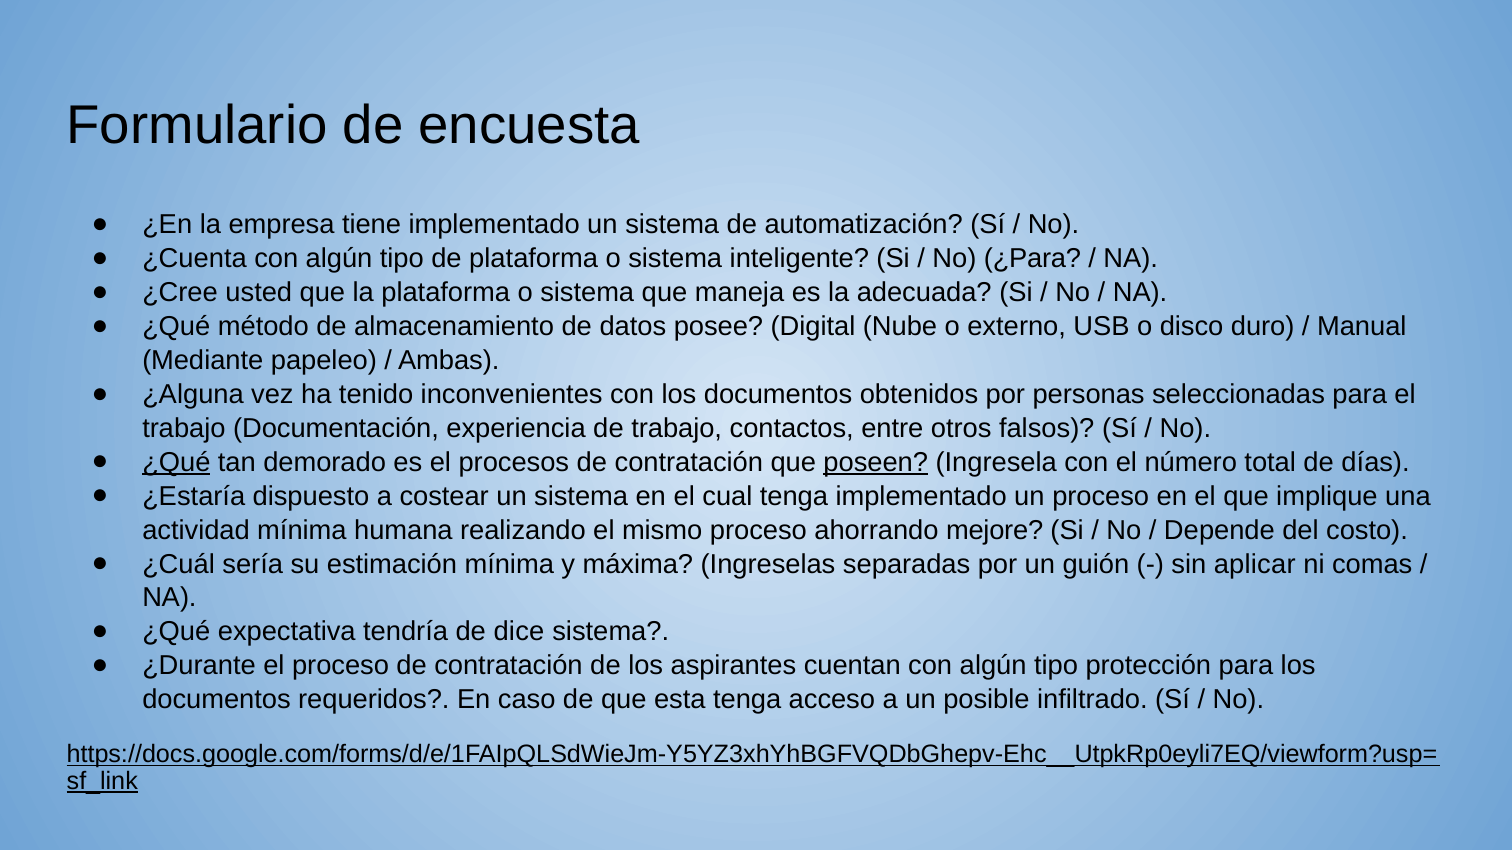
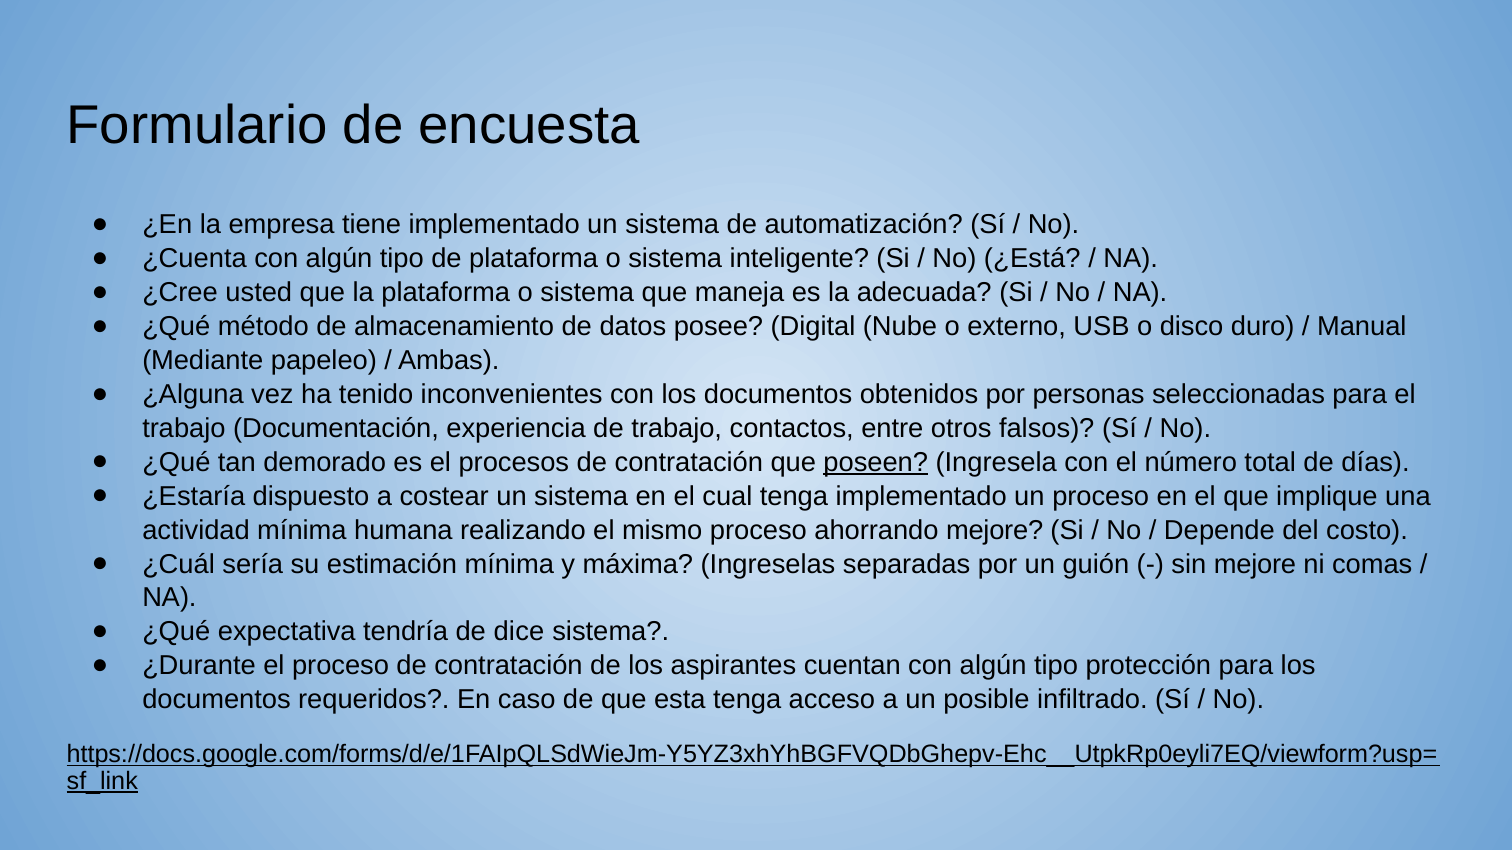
¿Para: ¿Para -> ¿Está
¿Qué at (176, 463) underline: present -> none
sin aplicar: aplicar -> mejore
